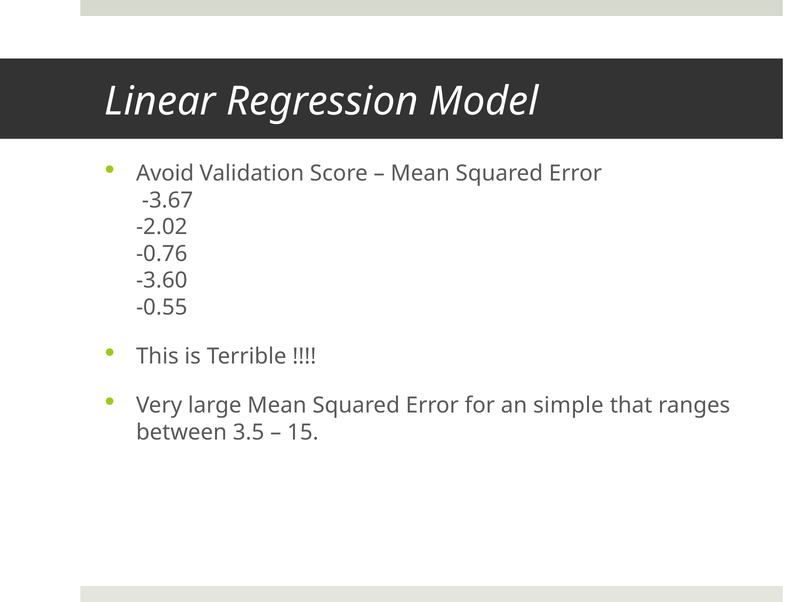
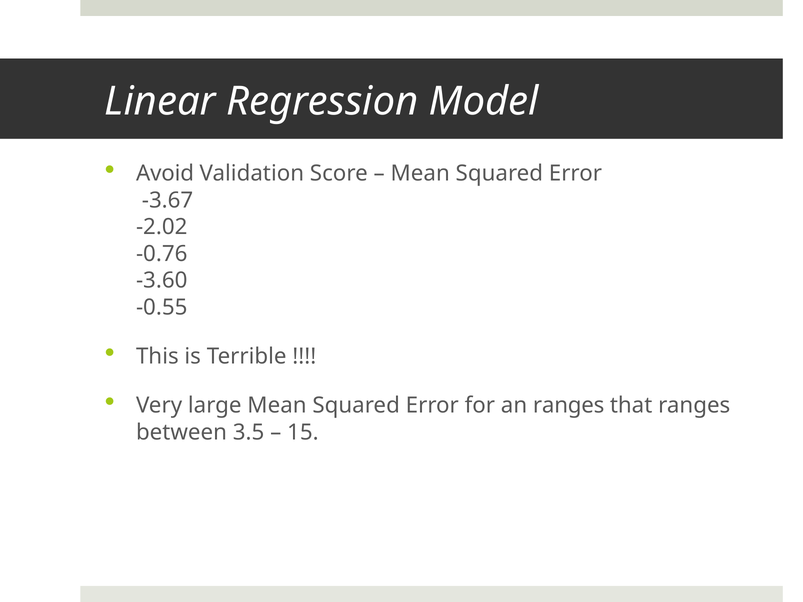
an simple: simple -> ranges
